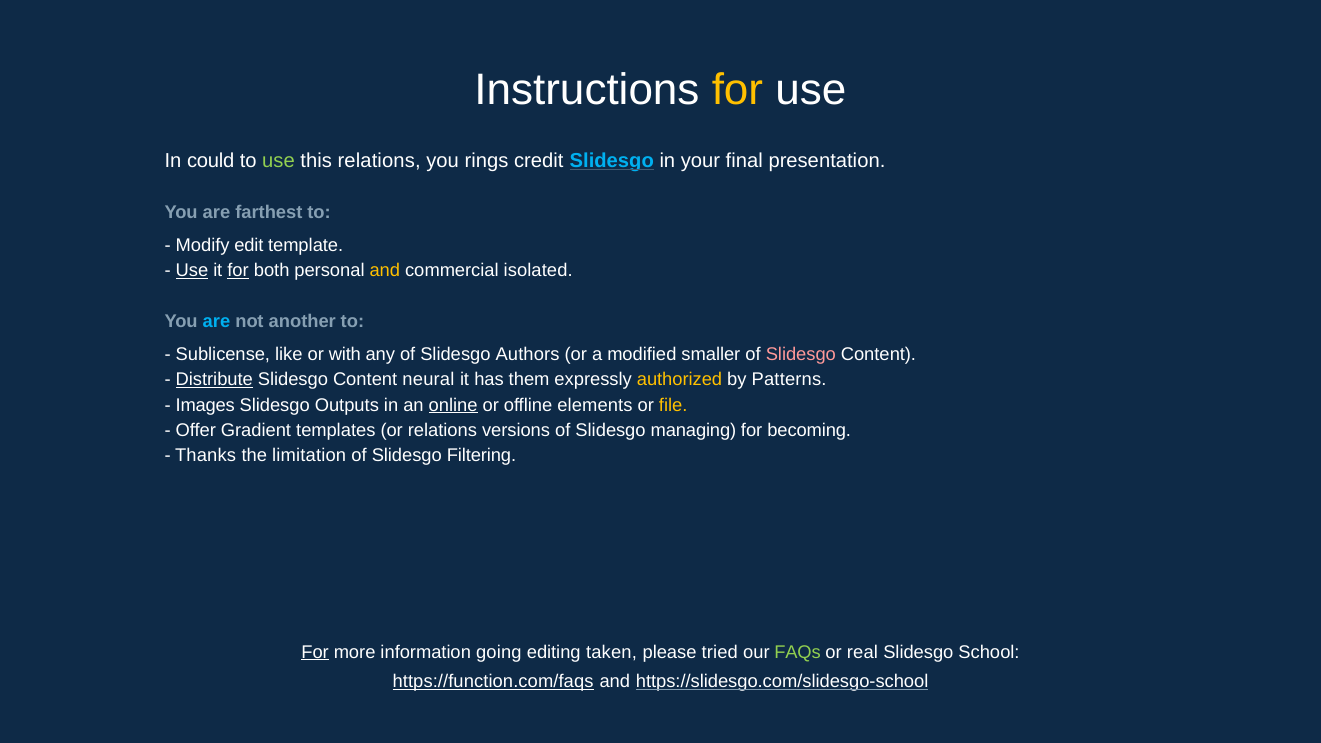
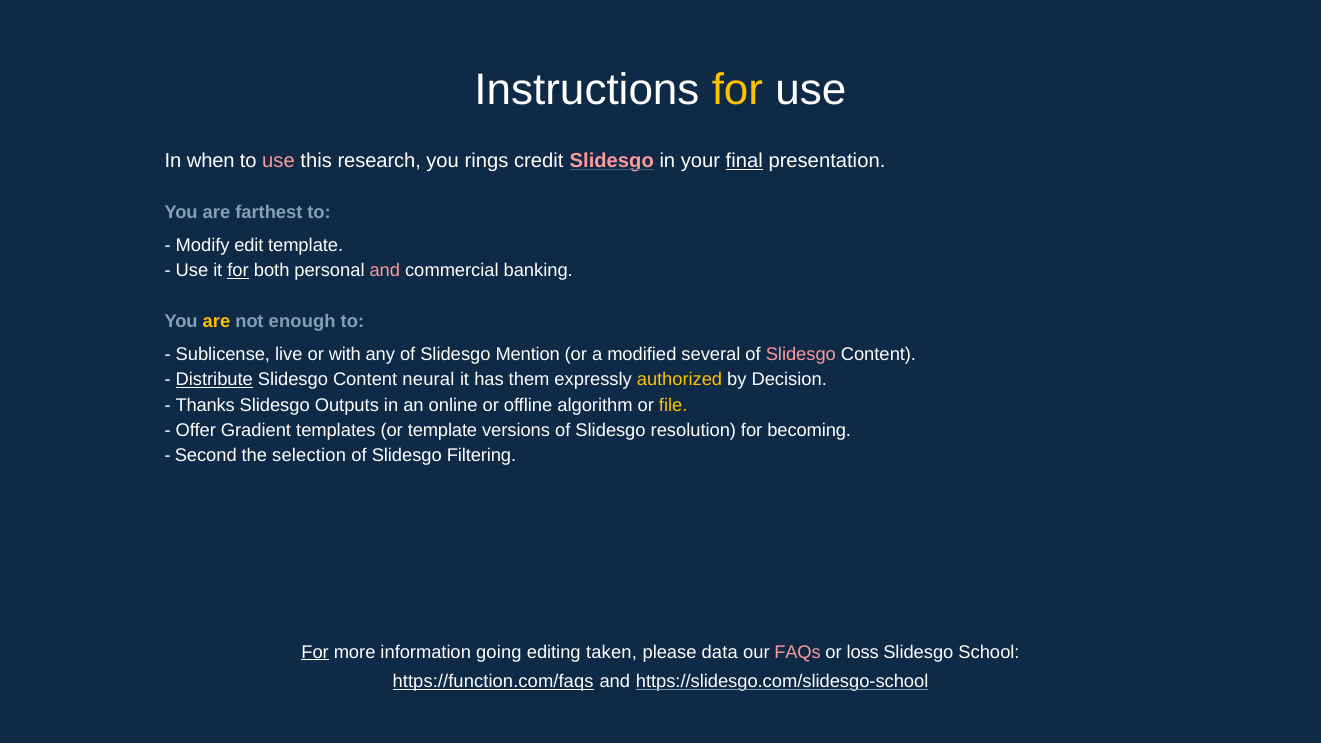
could: could -> when
use at (279, 161) colour: light green -> pink
this relations: relations -> research
Slidesgo at (612, 161) colour: light blue -> pink
final underline: none -> present
Use at (192, 271) underline: present -> none
and at (385, 271) colour: yellow -> pink
isolated: isolated -> banking
are at (216, 322) colour: light blue -> yellow
another: another -> enough
like: like -> live
Authors: Authors -> Mention
smaller: smaller -> several
Patterns: Patterns -> Decision
Images: Images -> Thanks
online underline: present -> none
elements: elements -> algorithm
or relations: relations -> template
managing: managing -> resolution
Thanks: Thanks -> Second
limitation: limitation -> selection
tried: tried -> data
FAQs colour: light green -> pink
real: real -> loss
